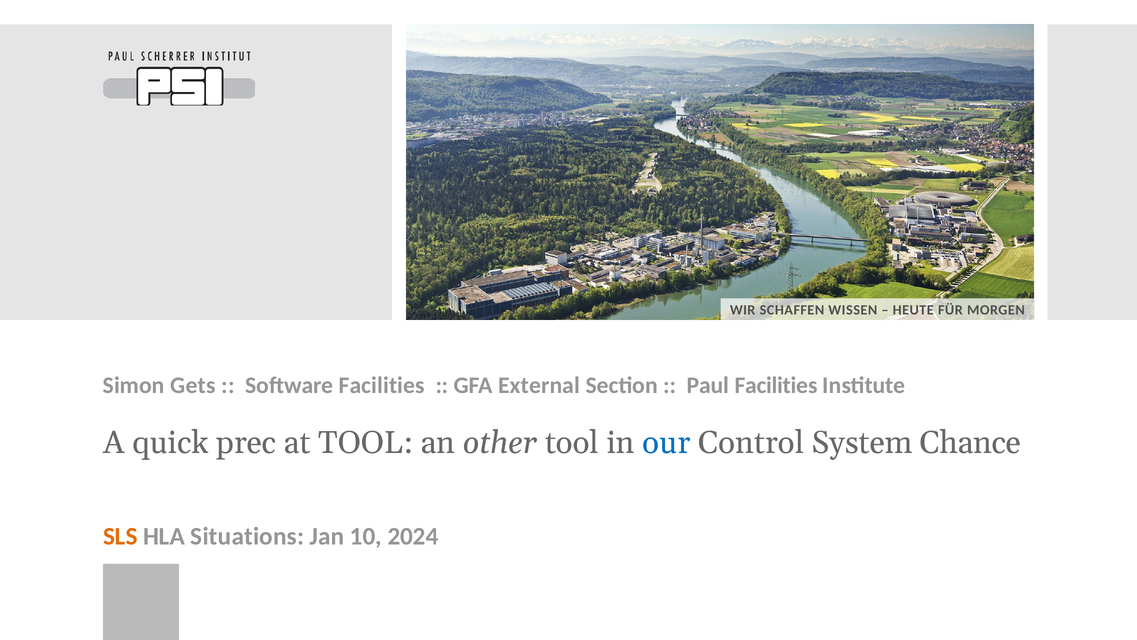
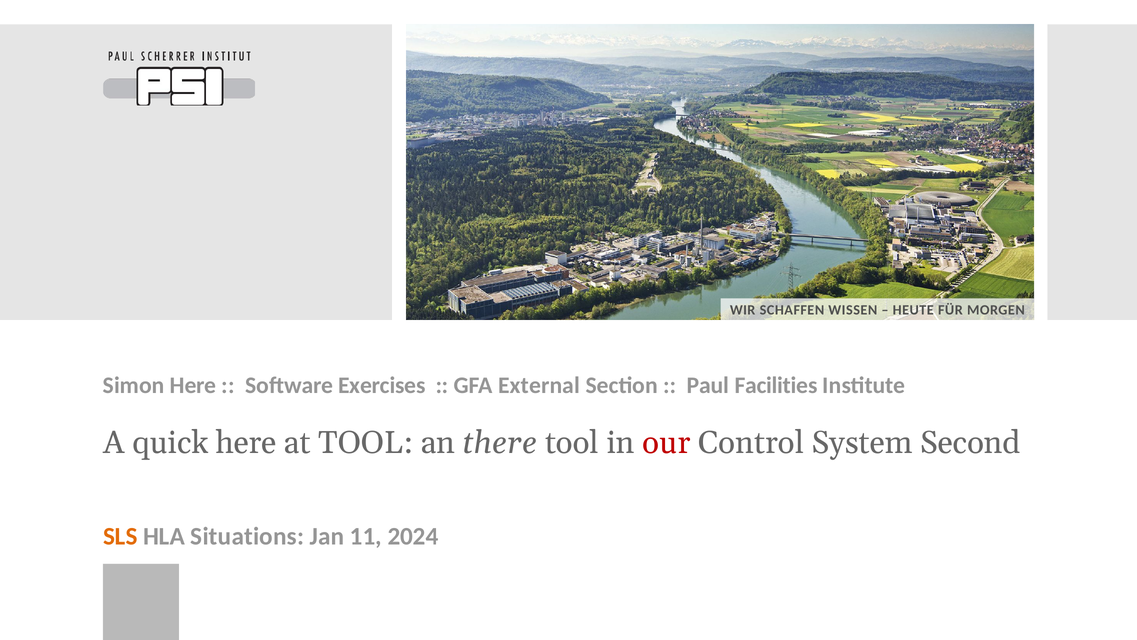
Simon Gets: Gets -> Here
Software Facilities: Facilities -> Exercises
quick prec: prec -> here
other: other -> there
our colour: blue -> red
Chance: Chance -> Second
10: 10 -> 11
